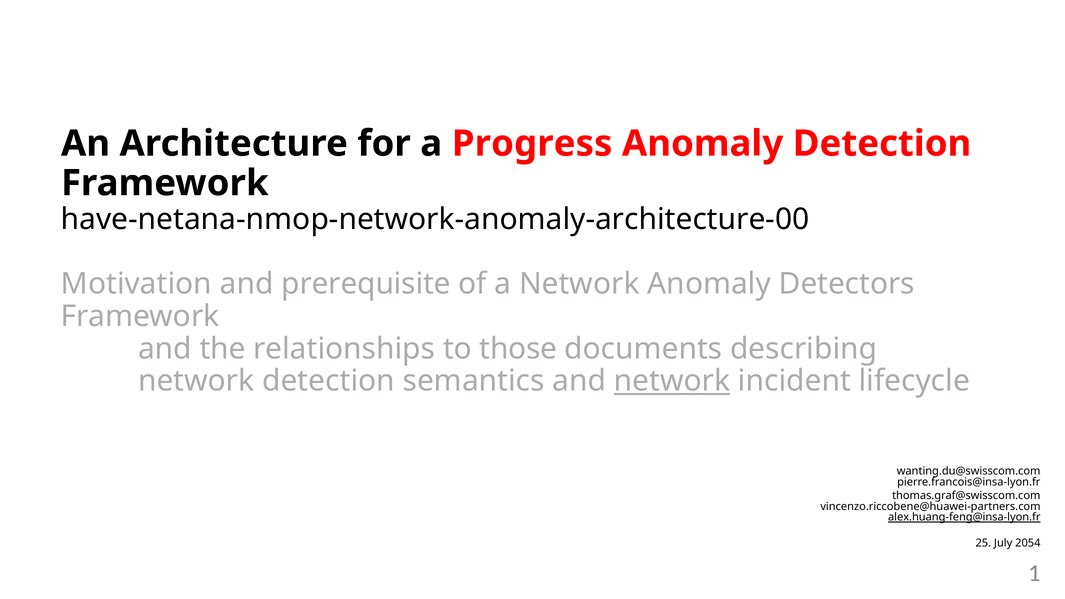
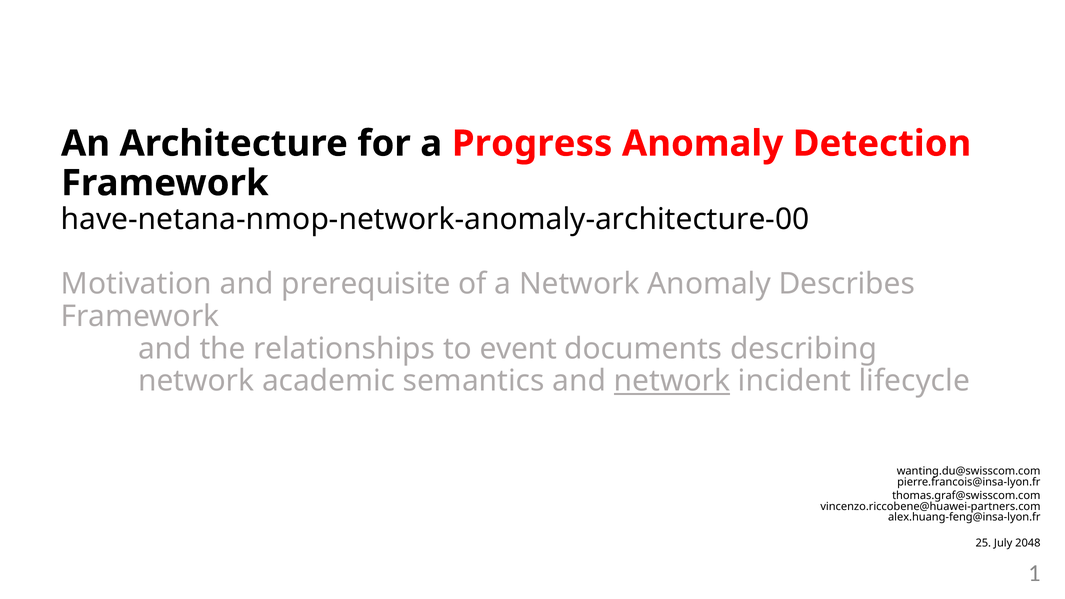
Detectors: Detectors -> Describes
those: those -> event
network detection: detection -> academic
alex.huang-feng@insa-lyon.fr underline: present -> none
2054: 2054 -> 2048
